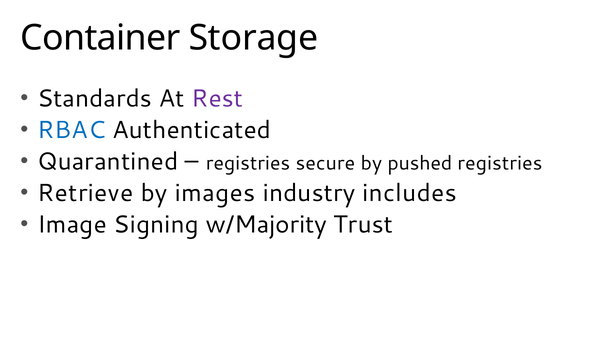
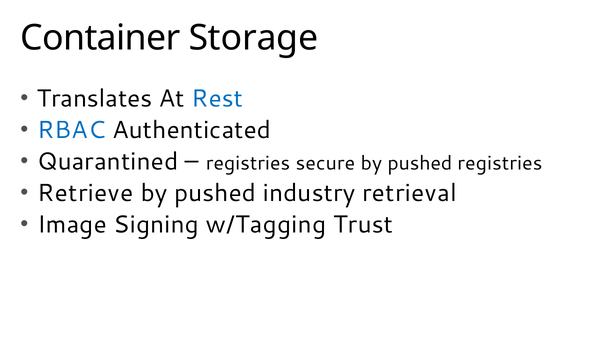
Standards: Standards -> Translates
Rest colour: purple -> blue
images at (215, 193): images -> pushed
includes: includes -> retrieval
w/Majority: w/Majority -> w/Tagging
